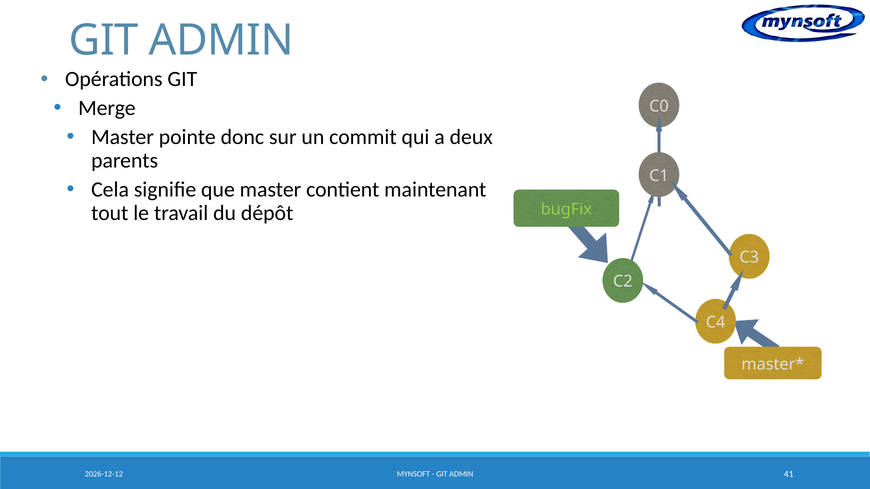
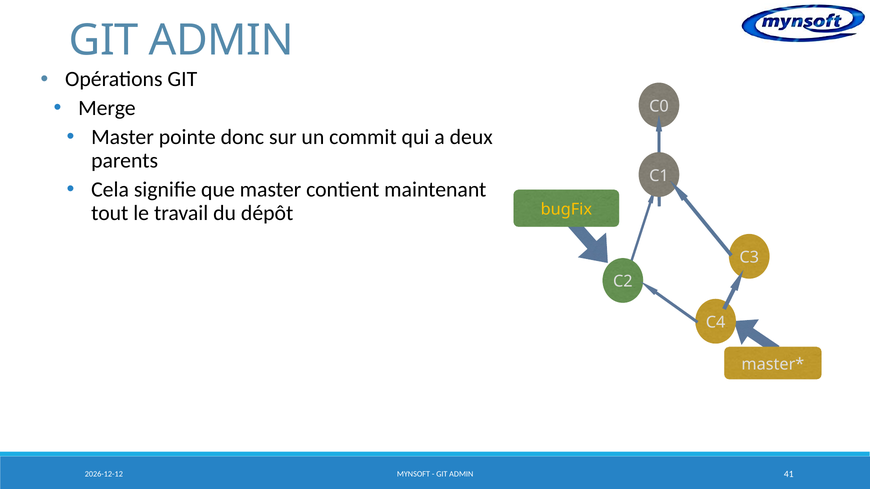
bugFix colour: light green -> yellow
